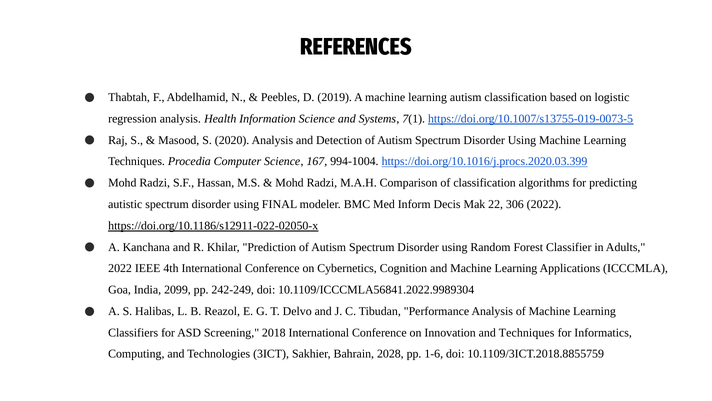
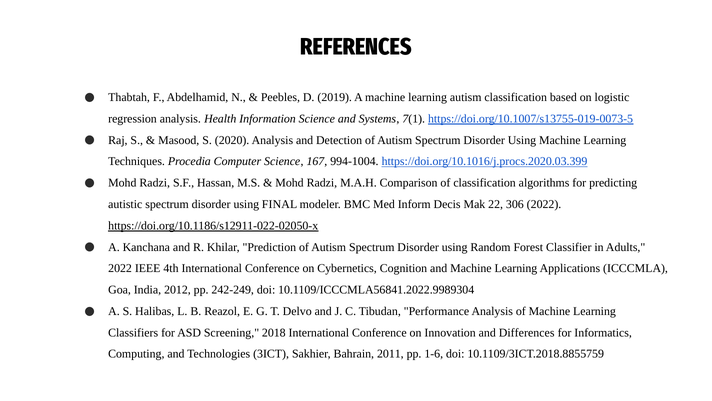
2099: 2099 -> 2012
and Techniques: Techniques -> Differences
2028: 2028 -> 2011
